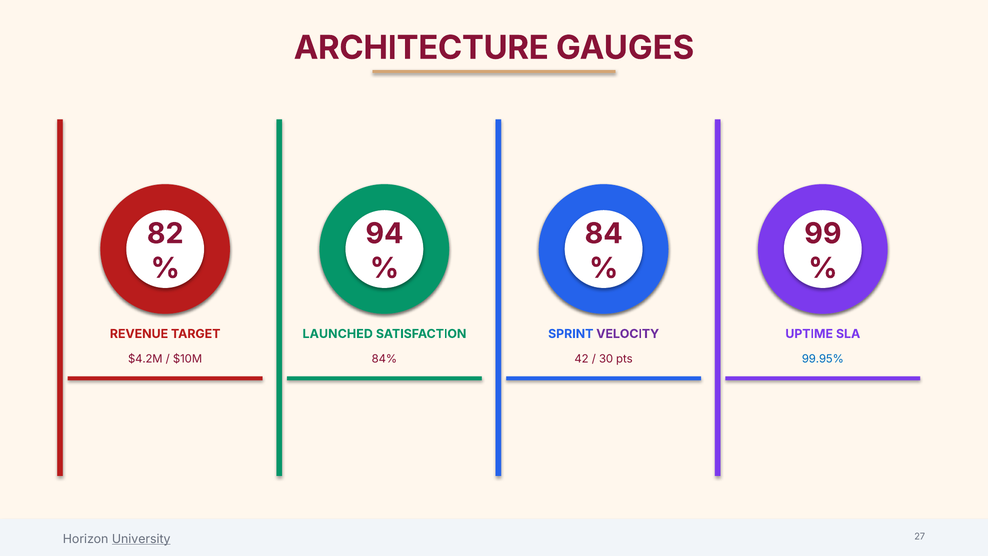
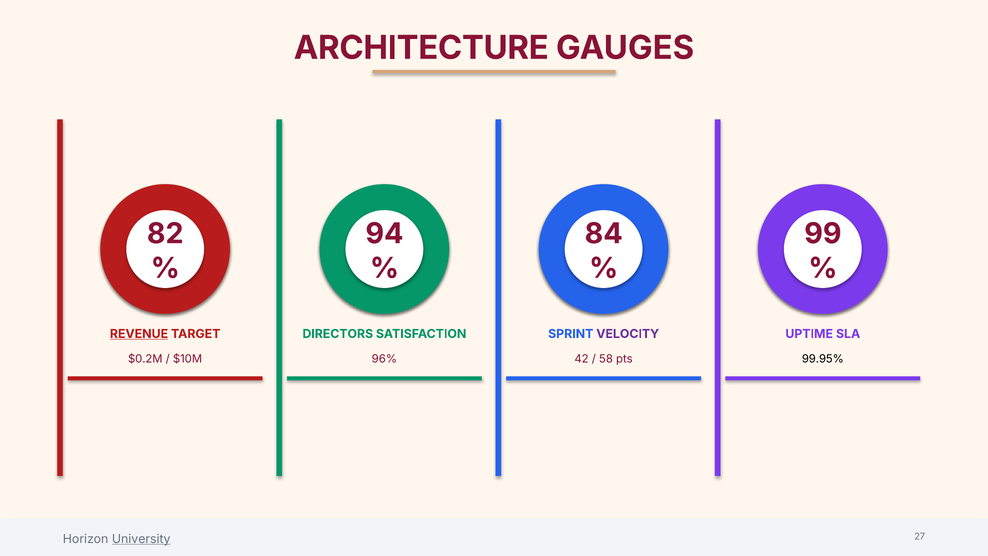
REVENUE underline: none -> present
LAUNCHED: LAUNCHED -> DIRECTORS
$4.2M: $4.2M -> $0.2M
84%: 84% -> 96%
30: 30 -> 58
99.95% colour: blue -> black
